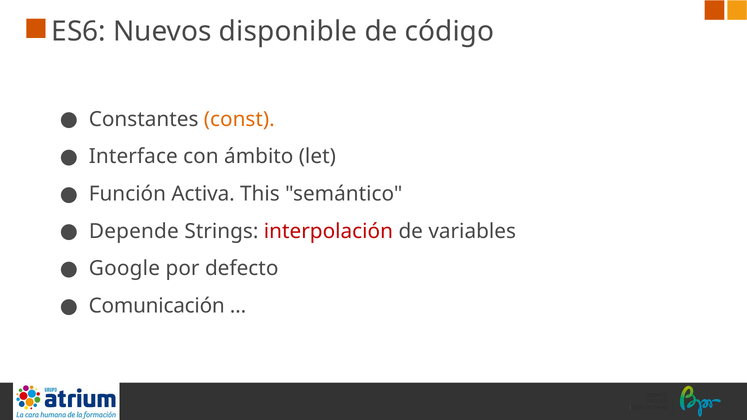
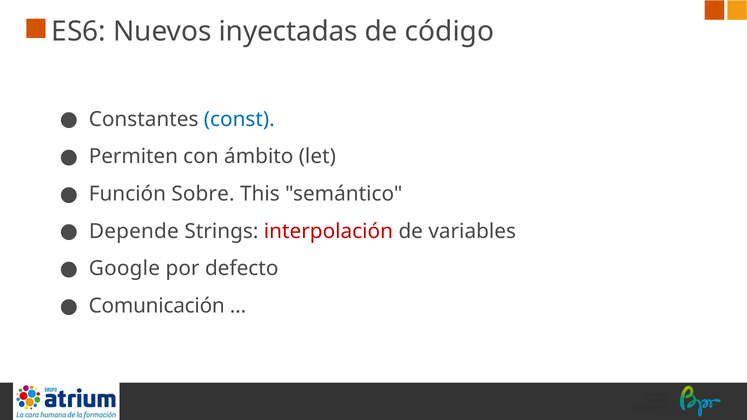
disponible: disponible -> inyectadas
const colour: orange -> blue
Interface: Interface -> Permiten
Activa: Activa -> Sobre
